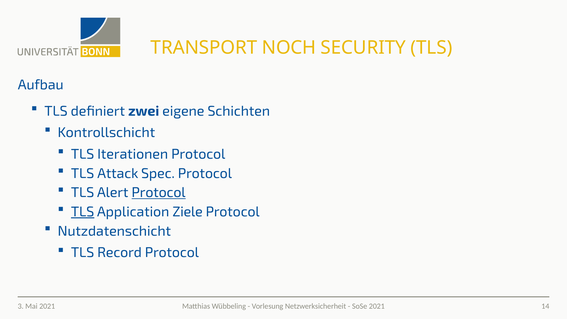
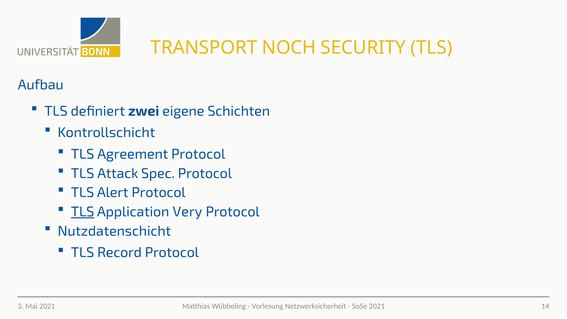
Iterationen: Iterationen -> Agreement
Protocol at (159, 193) underline: present -> none
Ziele: Ziele -> Very
